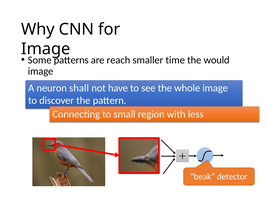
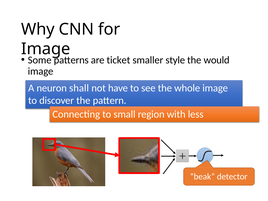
reach: reach -> ticket
time: time -> style
